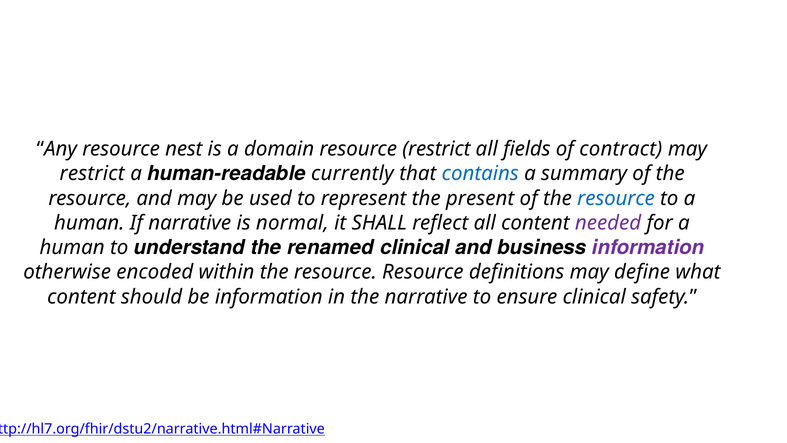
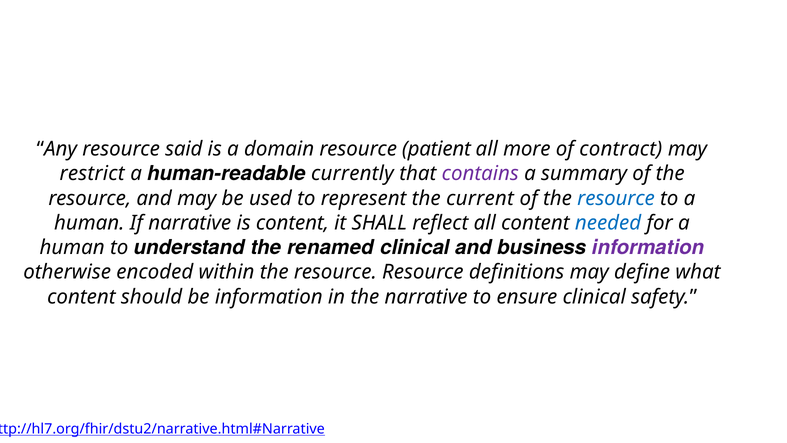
nest: nest -> said
resource restrict: restrict -> patient
fields: fields -> more
contains colour: blue -> purple
present: present -> current
is normal: normal -> content
needed colour: purple -> blue
